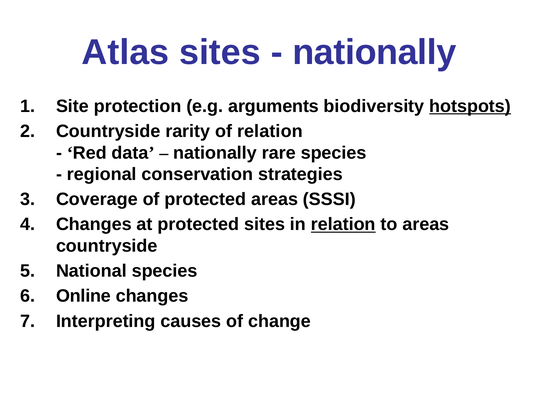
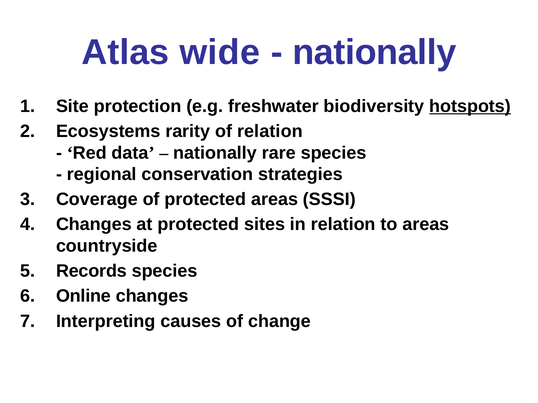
Atlas sites: sites -> wide
arguments: arguments -> freshwater
Countryside at (108, 131): Countryside -> Ecosystems
relation at (343, 225) underline: present -> none
National: National -> Records
